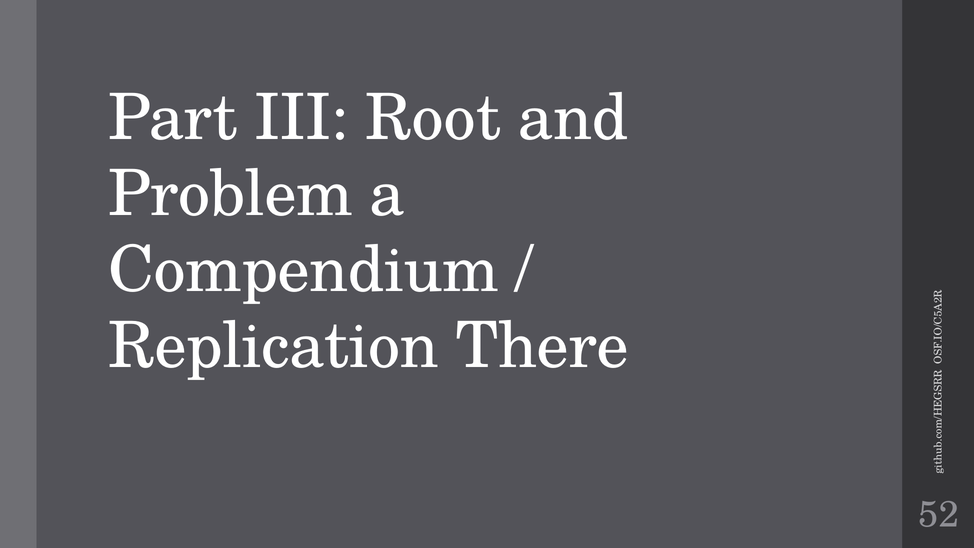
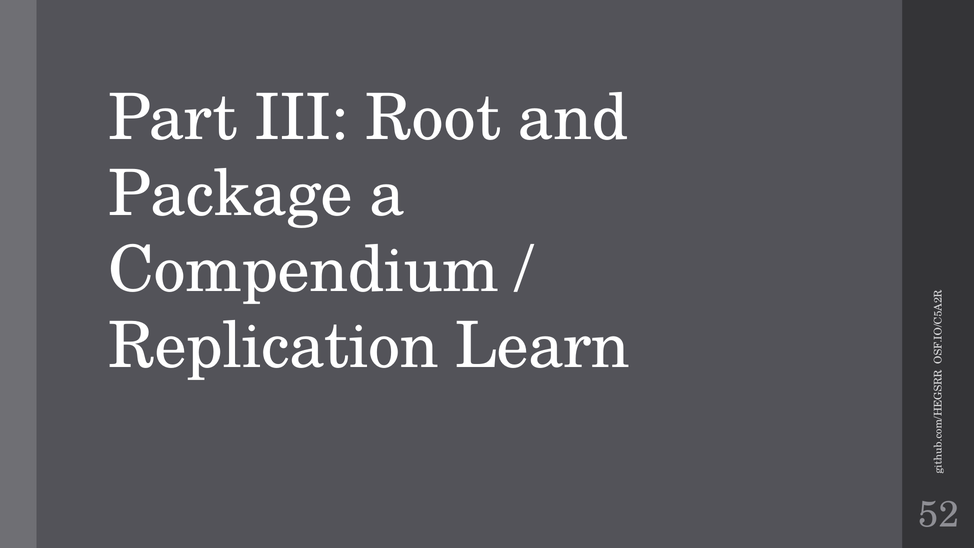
Problem: Problem -> Package
There: There -> Learn
